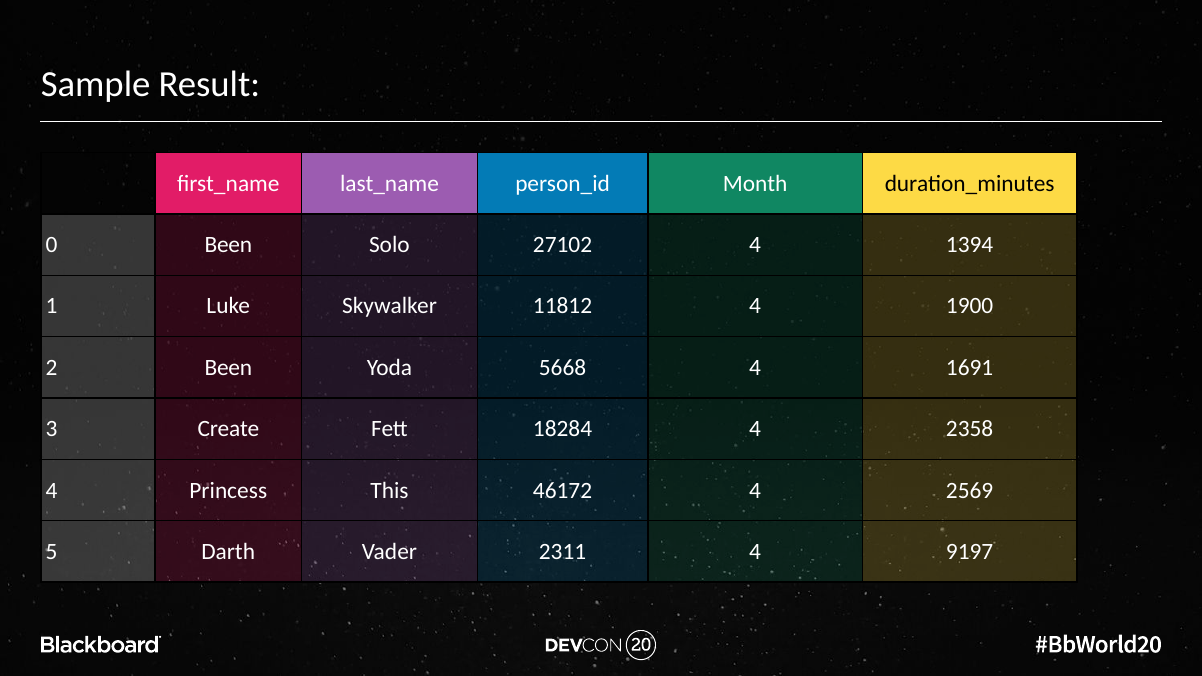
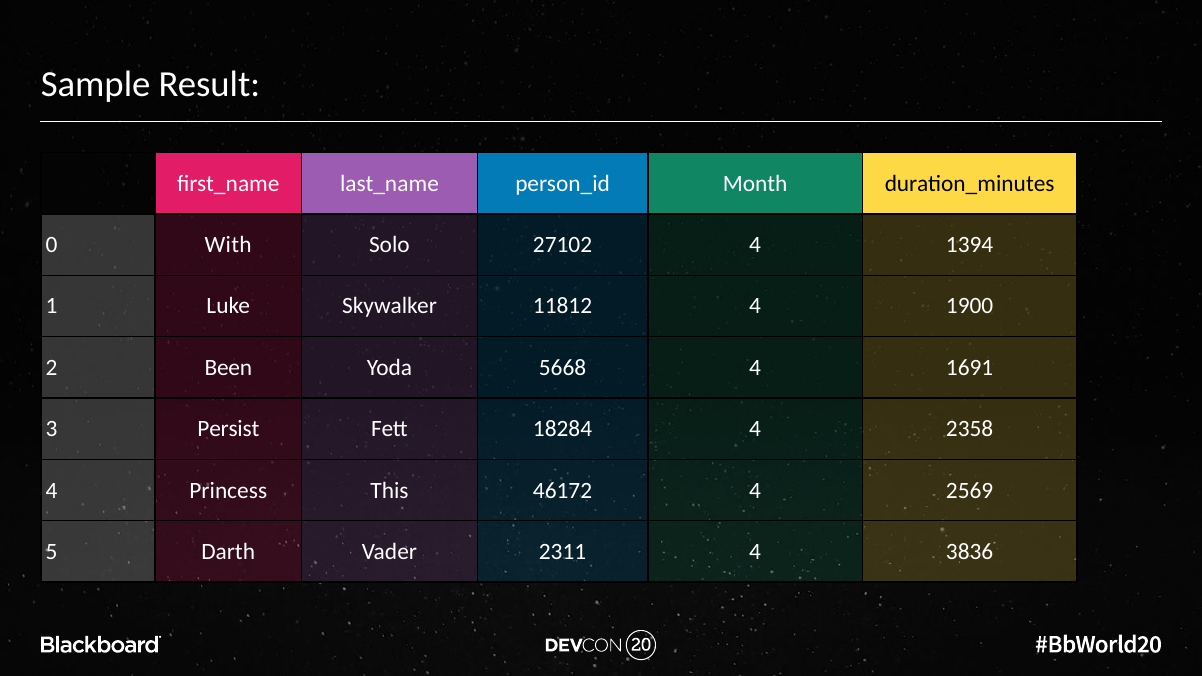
0 Been: Been -> With
Create: Create -> Persist
9197: 9197 -> 3836
